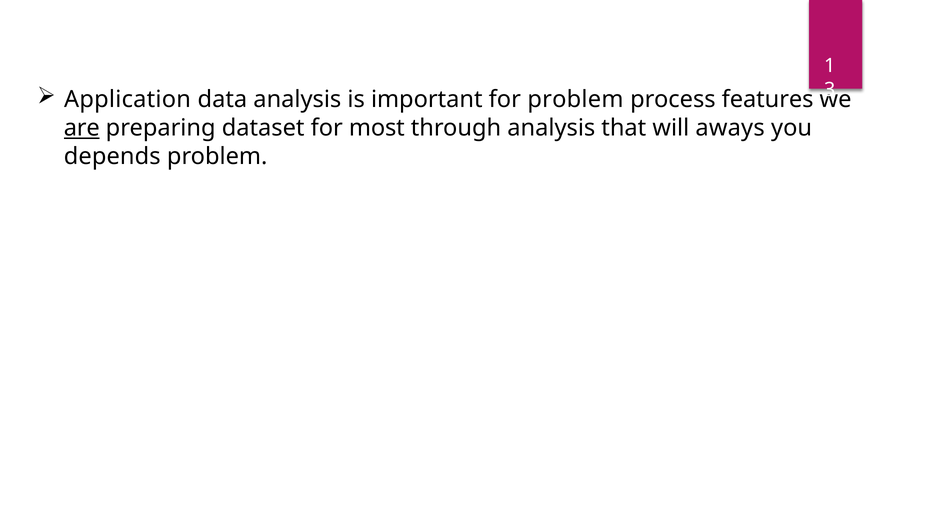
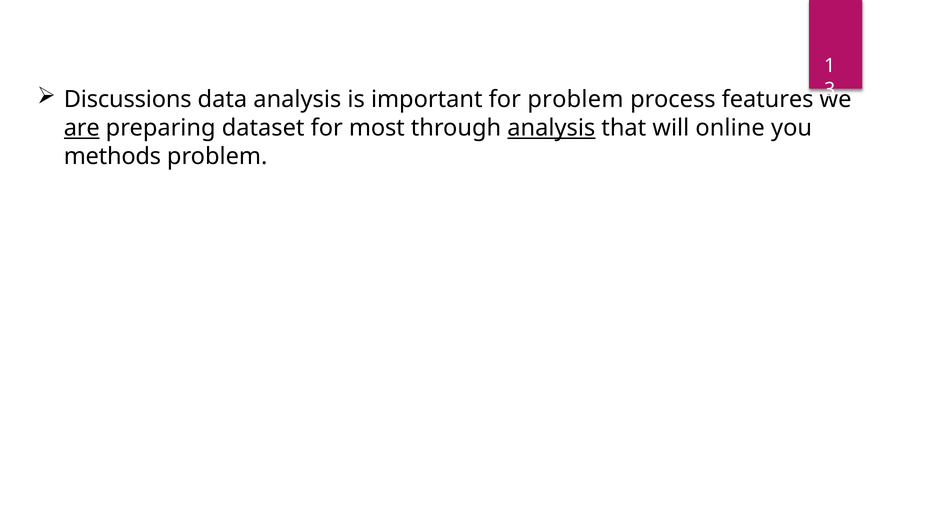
Application: Application -> Discussions
analysis at (551, 128) underline: none -> present
aways: aways -> online
depends: depends -> methods
